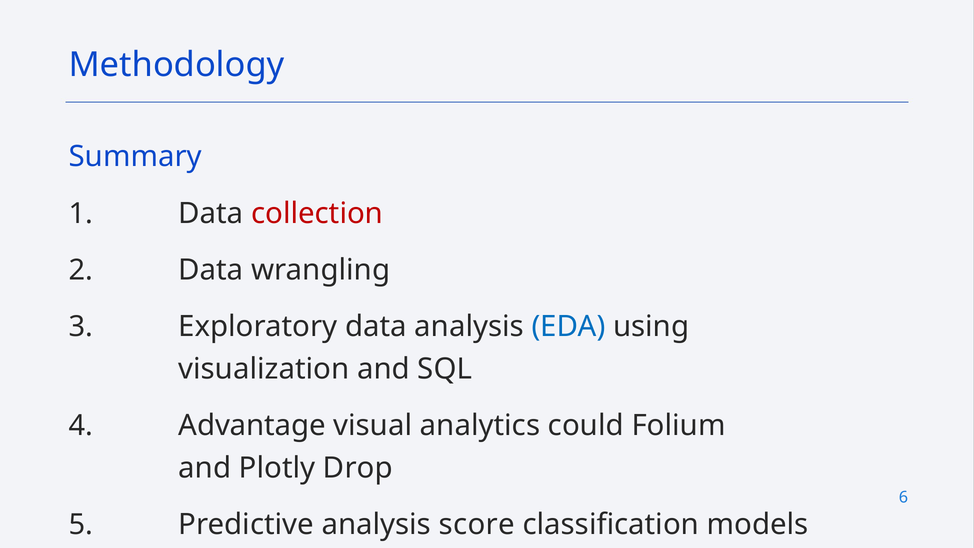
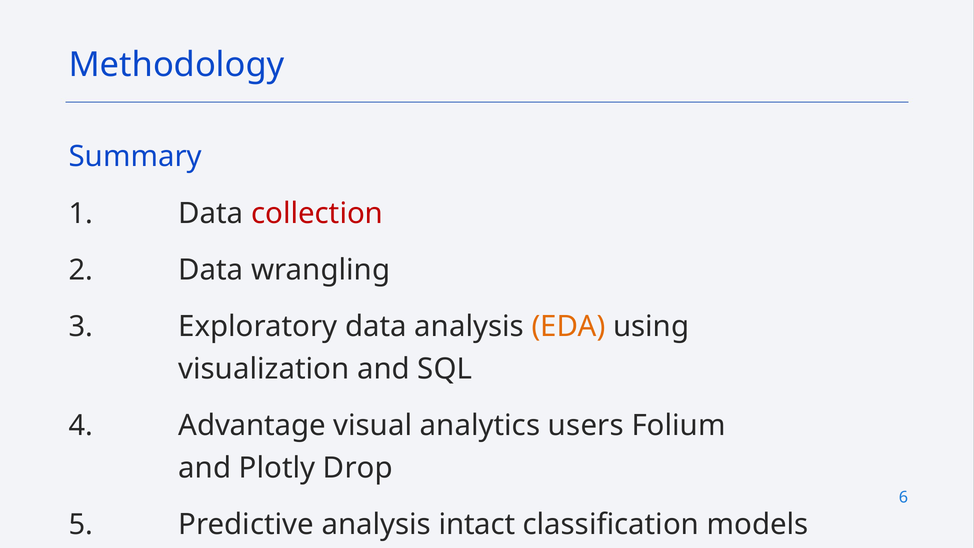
EDA colour: blue -> orange
could: could -> users
score: score -> intact
